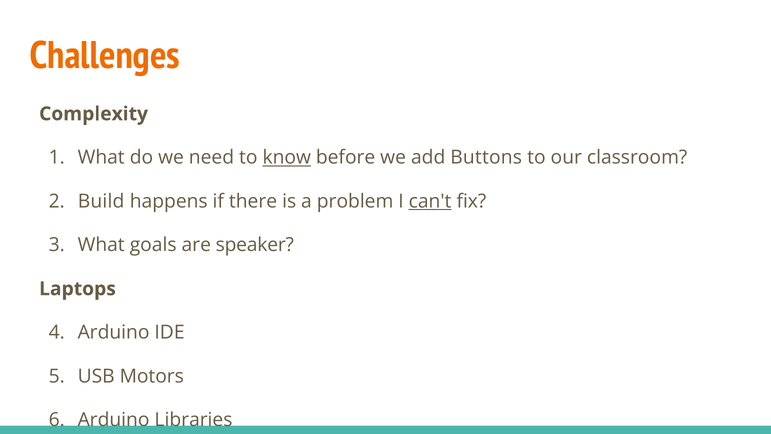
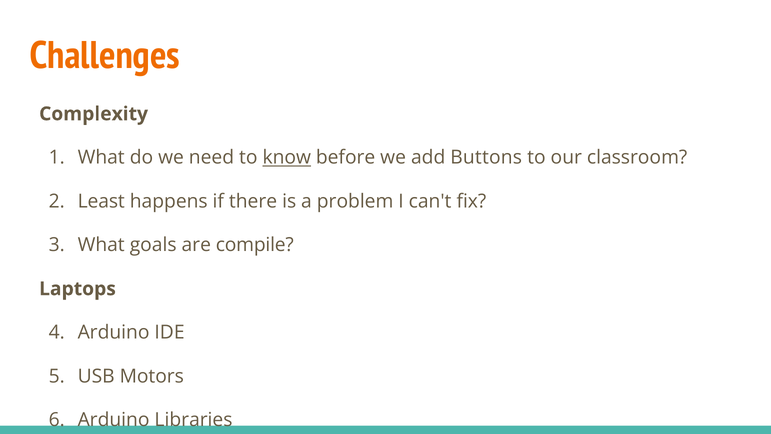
Build: Build -> Least
can't underline: present -> none
speaker: speaker -> compile
